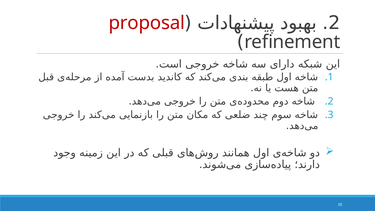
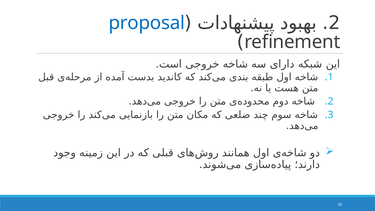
proposal colour: red -> blue
